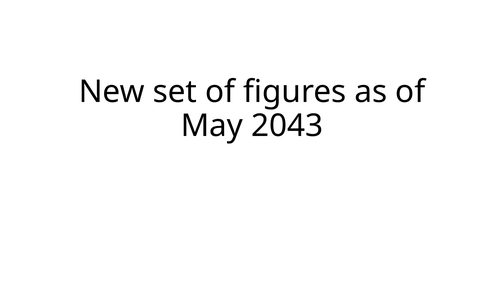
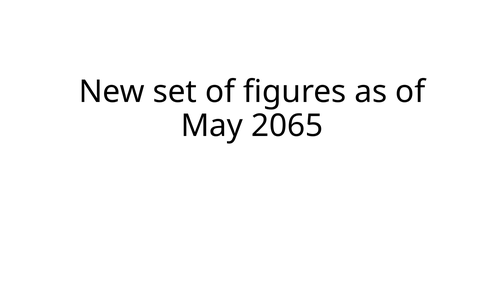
2043: 2043 -> 2065
